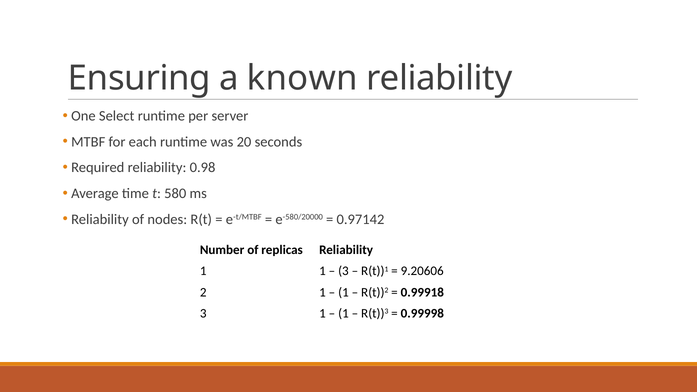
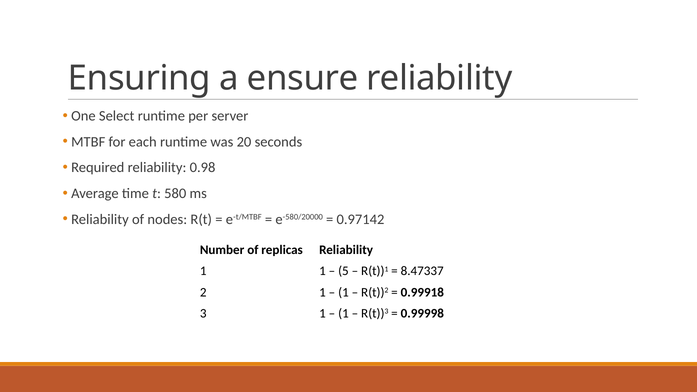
known: known -> ensure
3 at (343, 271): 3 -> 5
9.20606: 9.20606 -> 8.47337
